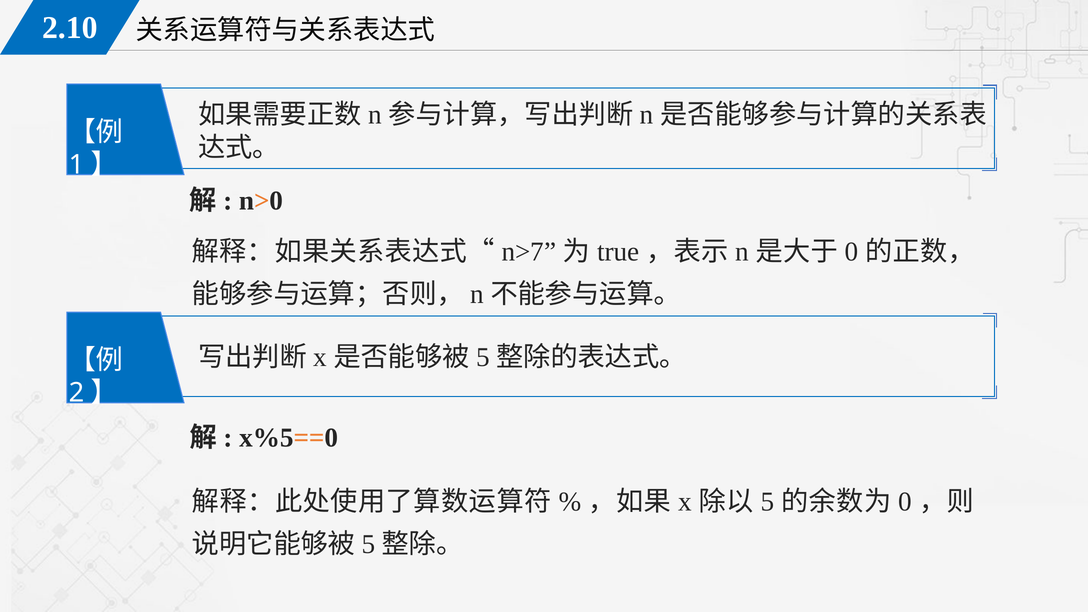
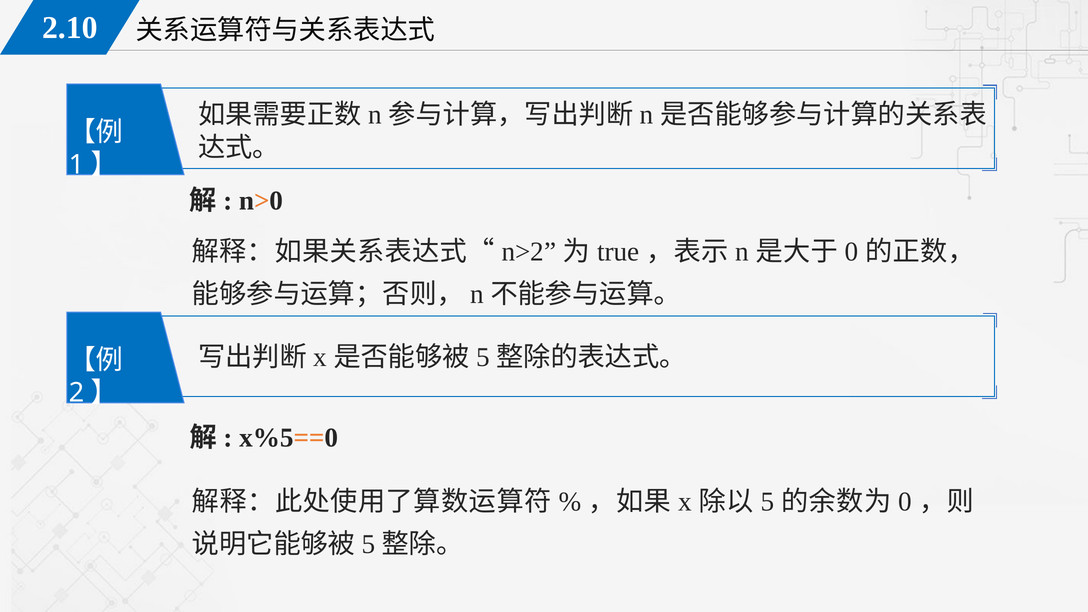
n>7: n>7 -> n>2
